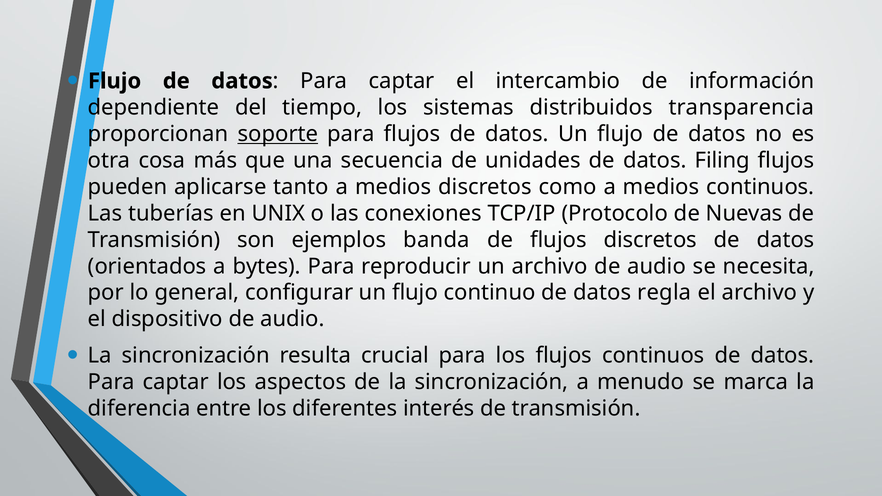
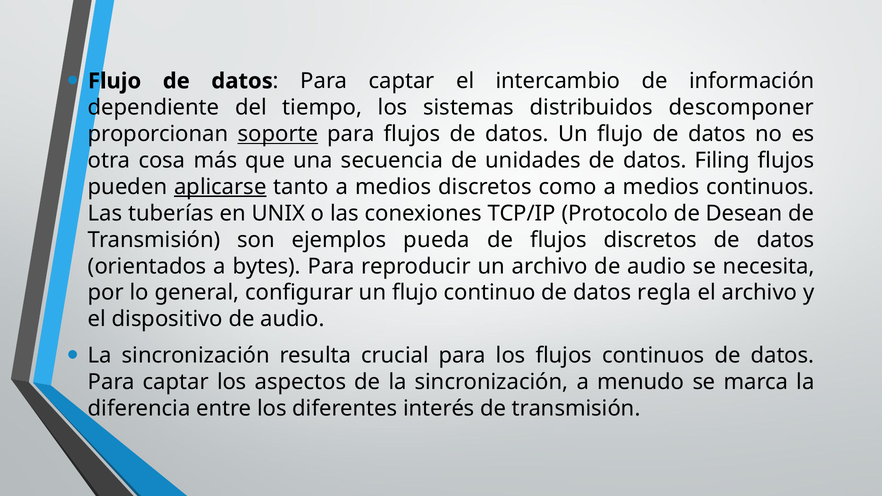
transparencia: transparencia -> descomponer
aplicarse underline: none -> present
Nuevas: Nuevas -> Desean
banda: banda -> pueda
